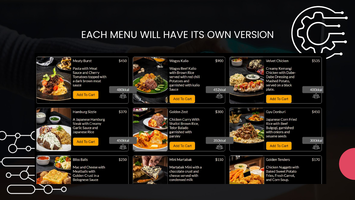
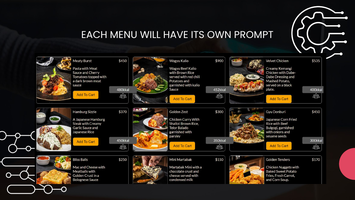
VERSION: VERSION -> PROMPT
